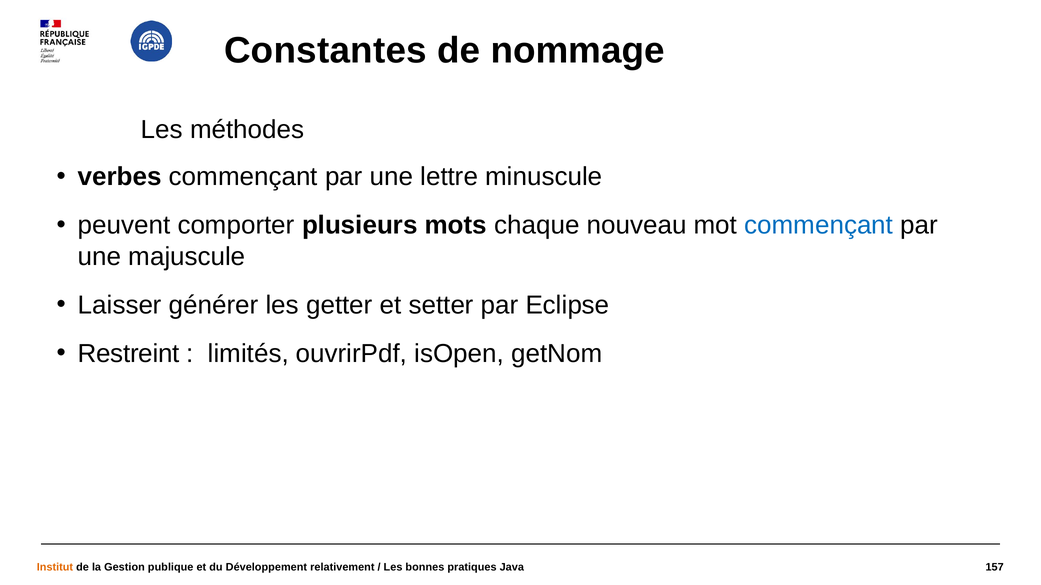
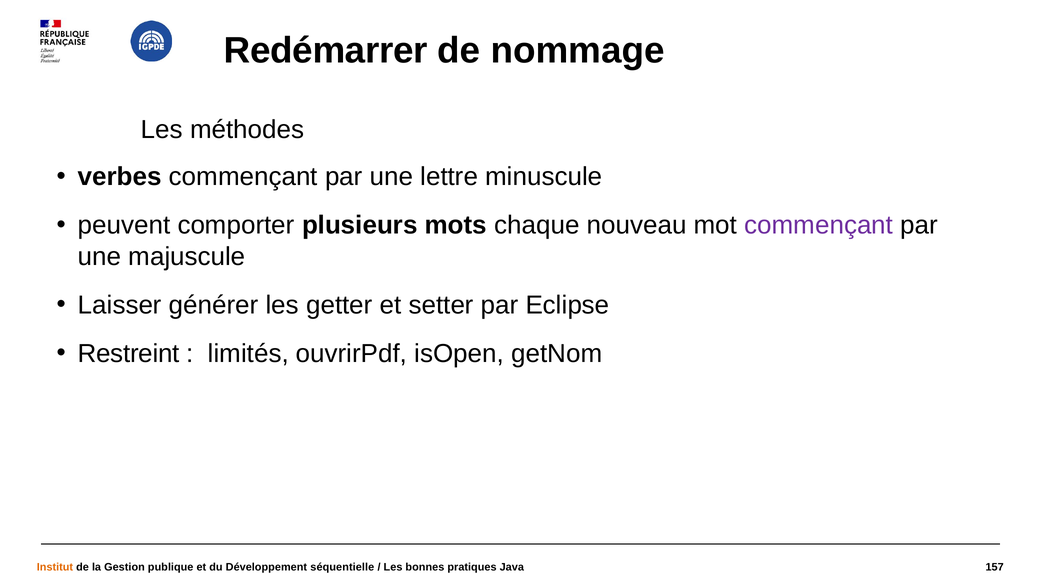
Constantes: Constantes -> Redémarrer
commençant at (819, 226) colour: blue -> purple
relativement: relativement -> séquentielle
